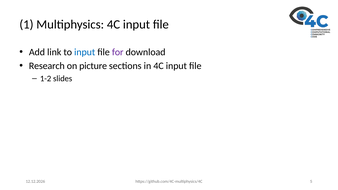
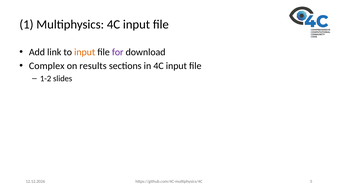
input at (85, 52) colour: blue -> orange
Research: Research -> Complex
picture: picture -> results
